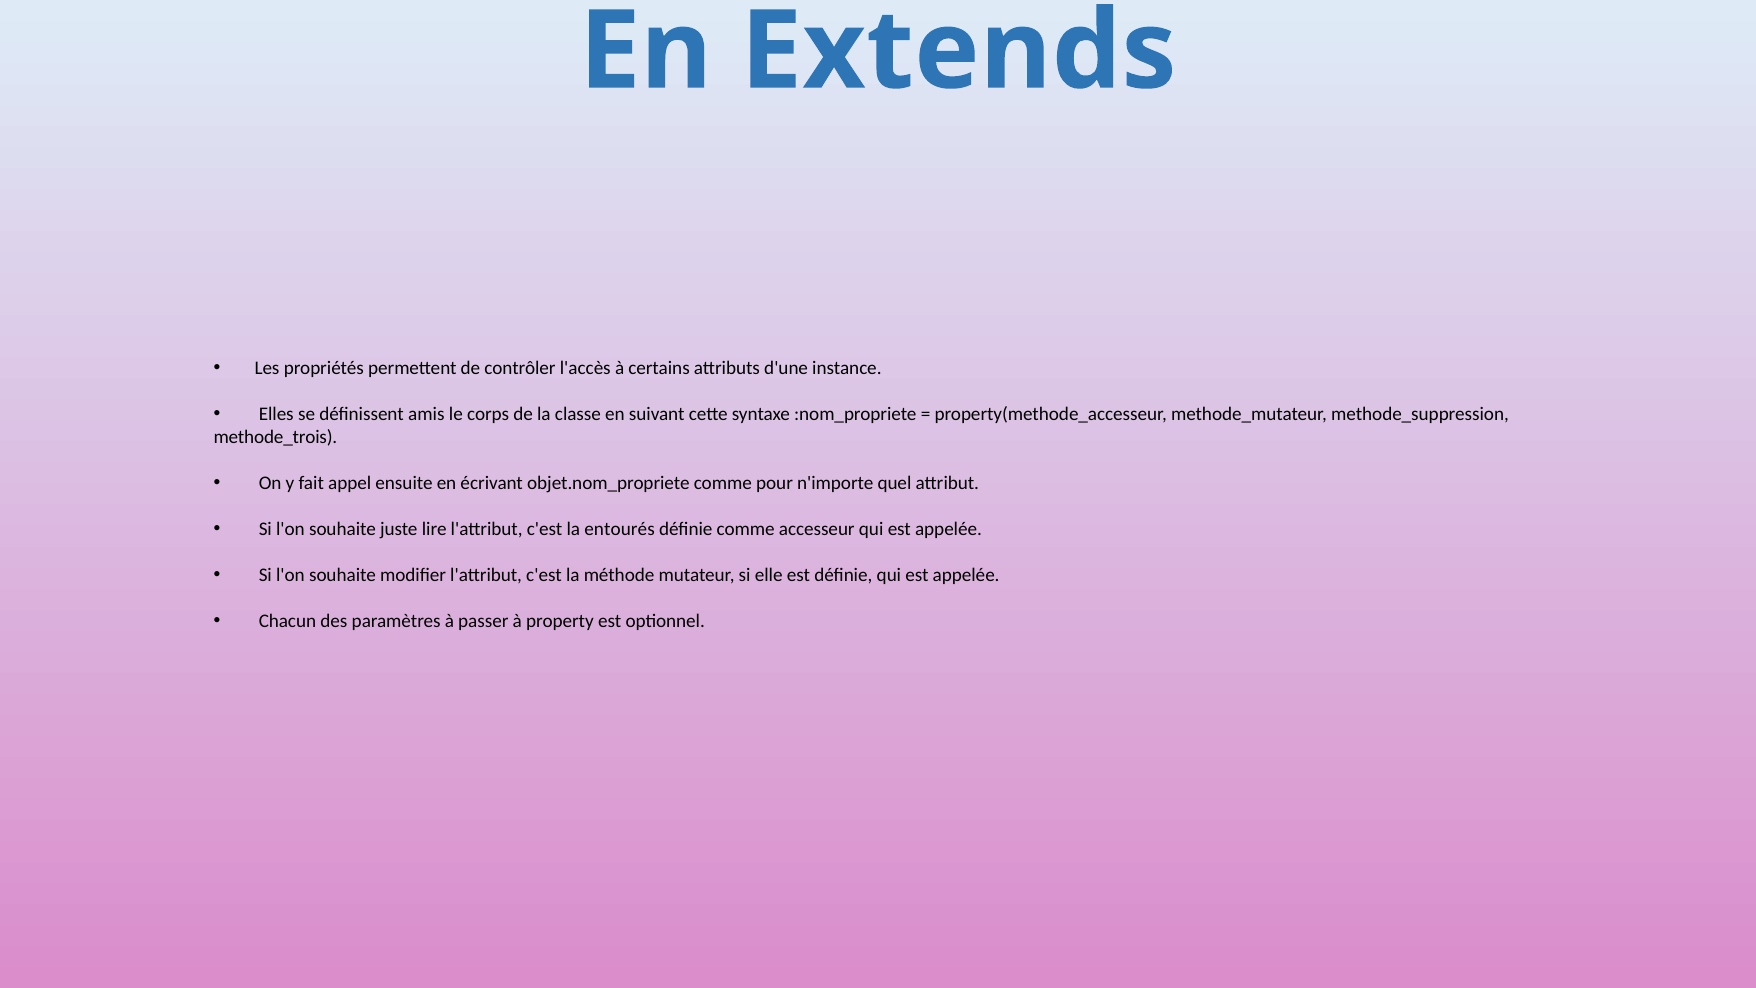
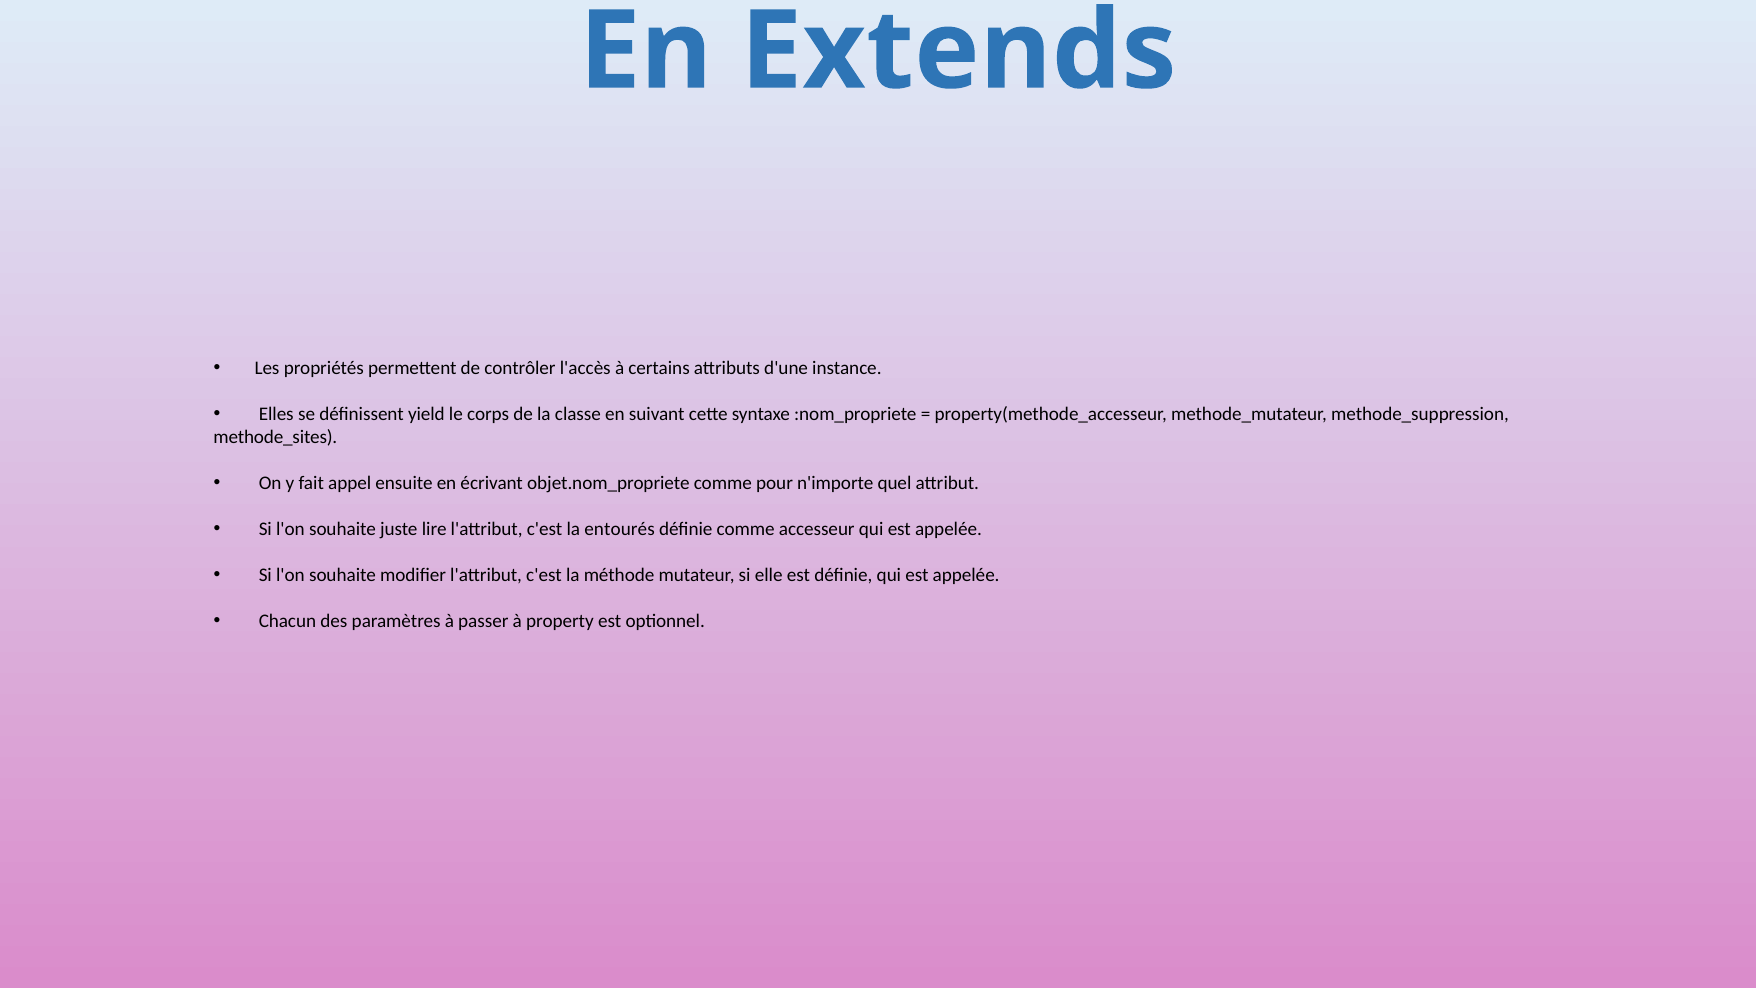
amis: amis -> yield
methode_trois: methode_trois -> methode_sites
